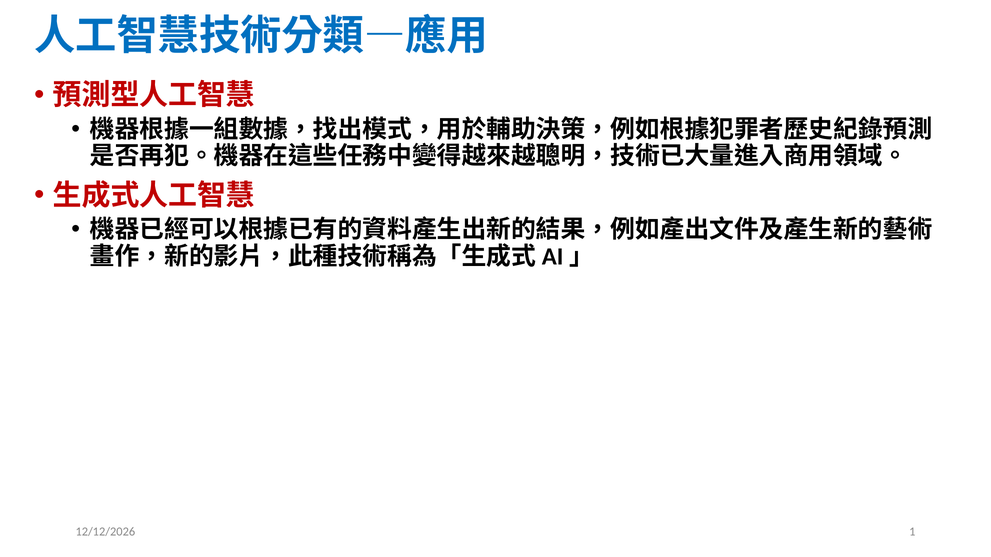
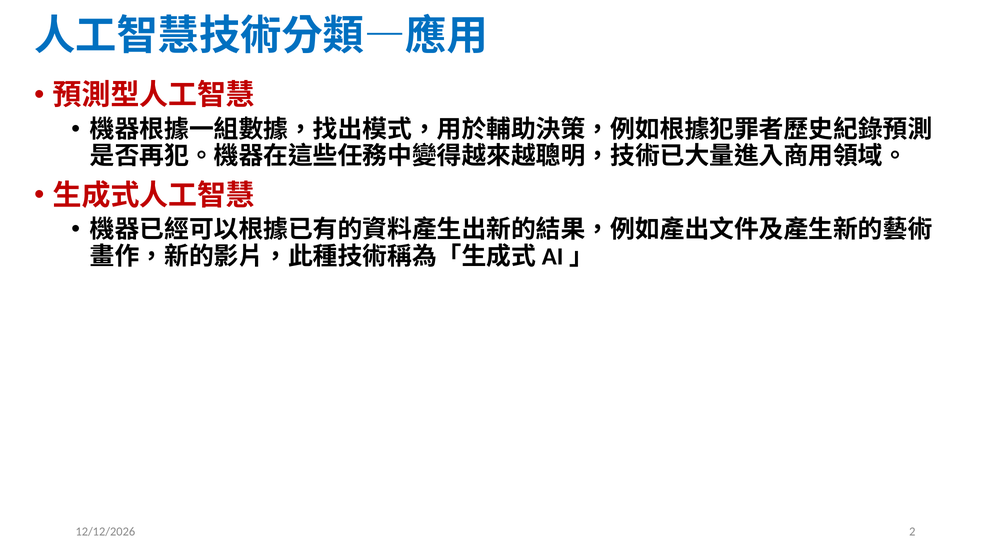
1: 1 -> 2
